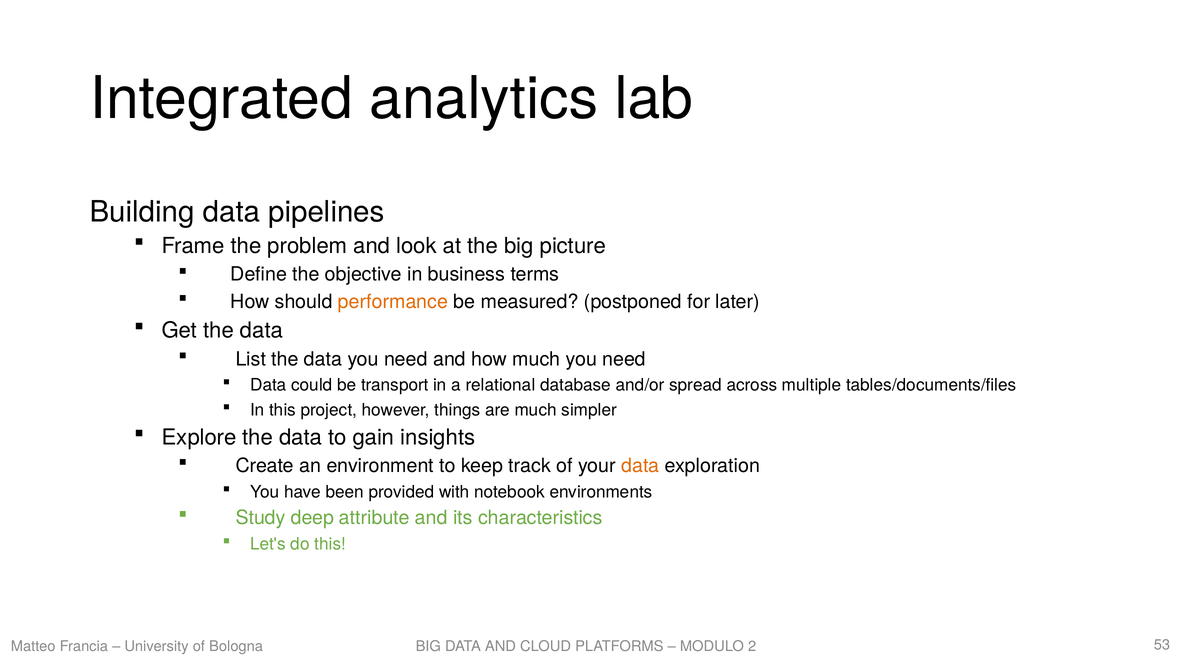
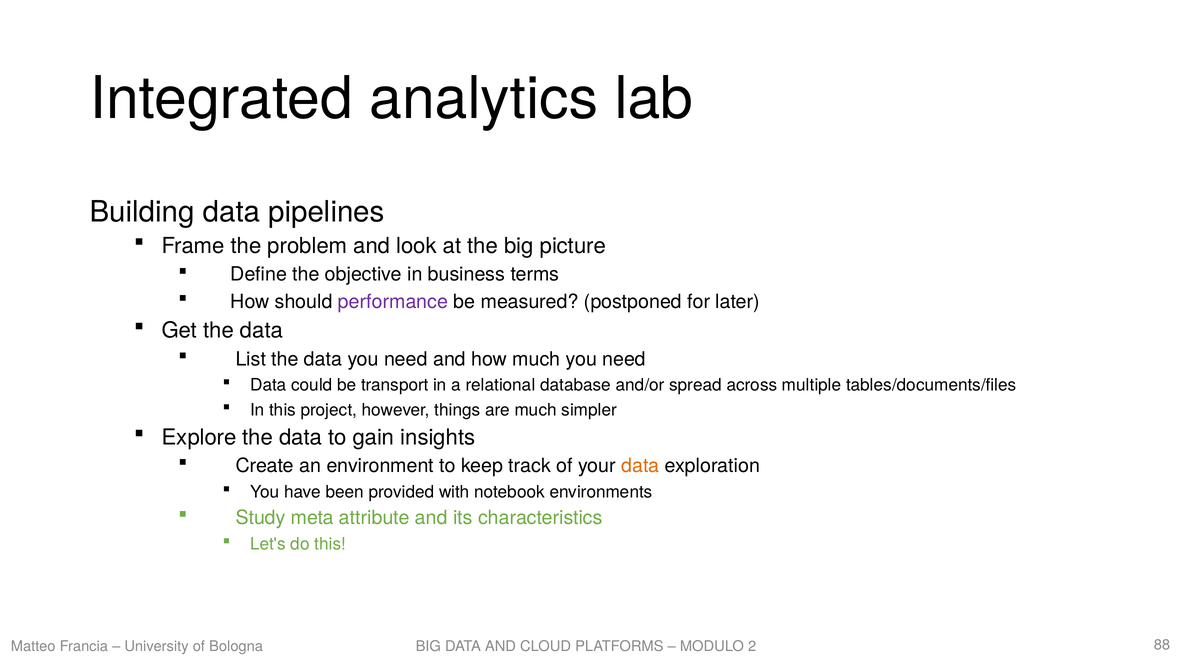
performance colour: orange -> purple
deep: deep -> meta
53: 53 -> 88
